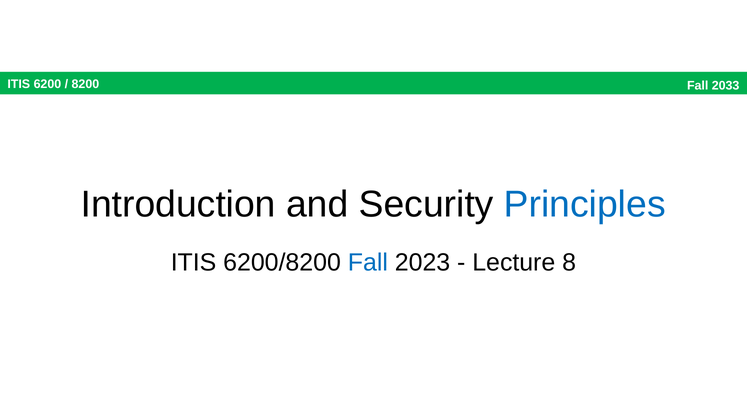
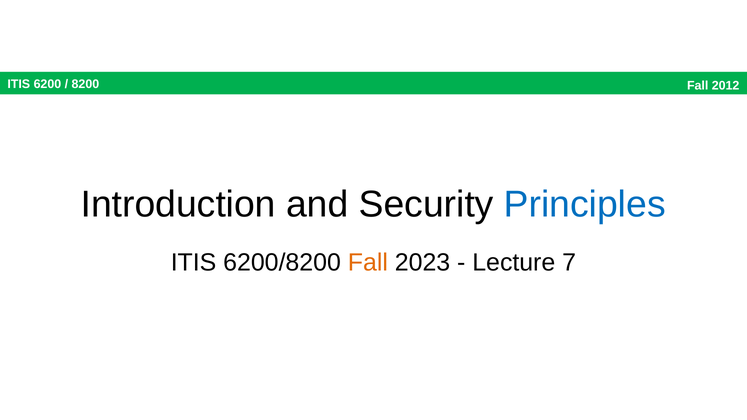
2033: 2033 -> 2012
Fall at (368, 263) colour: blue -> orange
8: 8 -> 7
